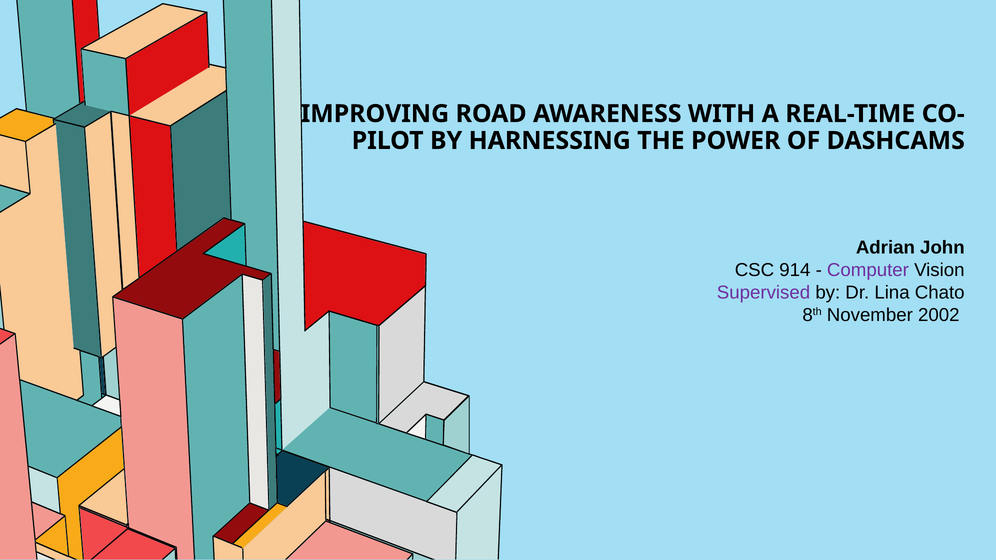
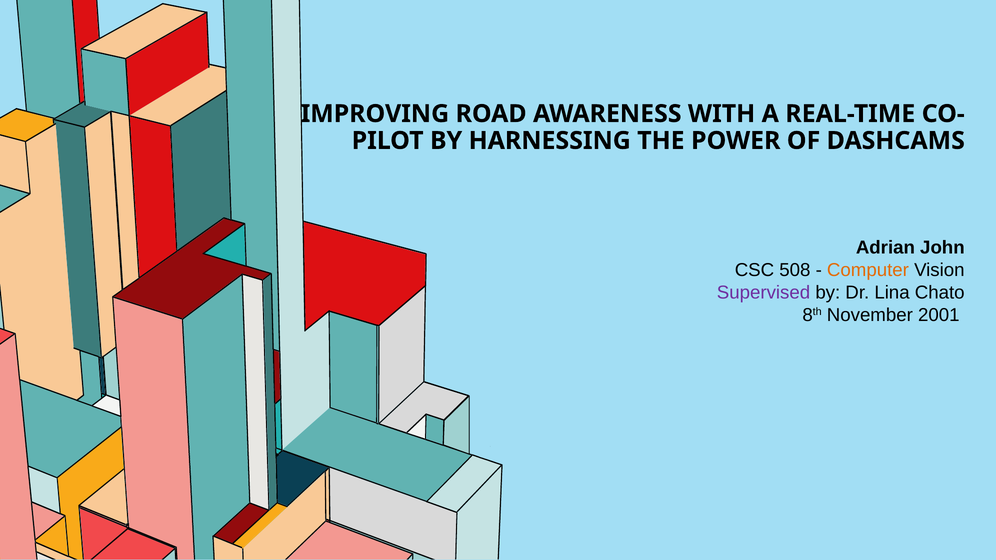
914: 914 -> 508
Computer colour: purple -> orange
2002: 2002 -> 2001
